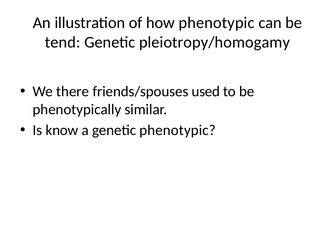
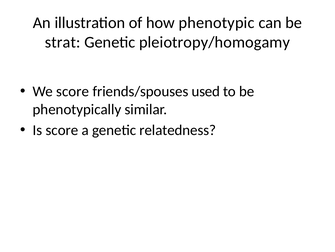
tend: tend -> strat
We there: there -> score
Is know: know -> score
genetic phenotypic: phenotypic -> relatedness
